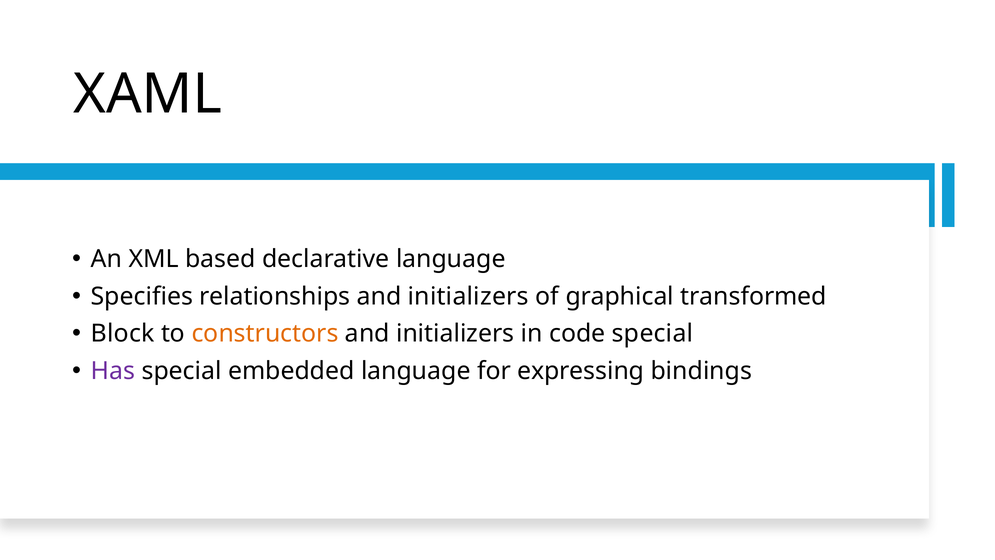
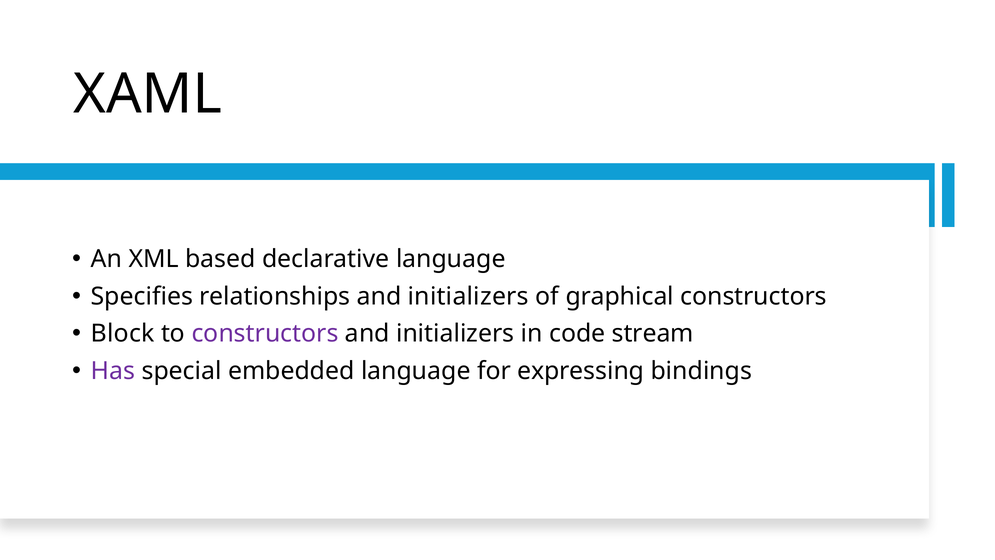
graphical transformed: transformed -> constructors
constructors at (265, 334) colour: orange -> purple
code special: special -> stream
